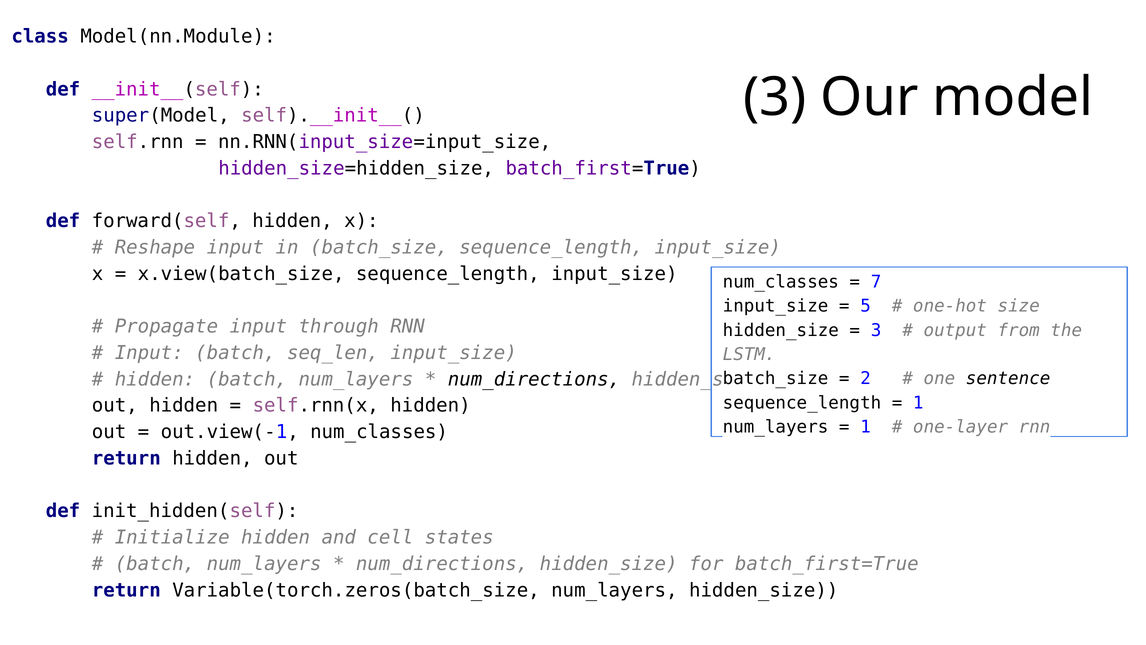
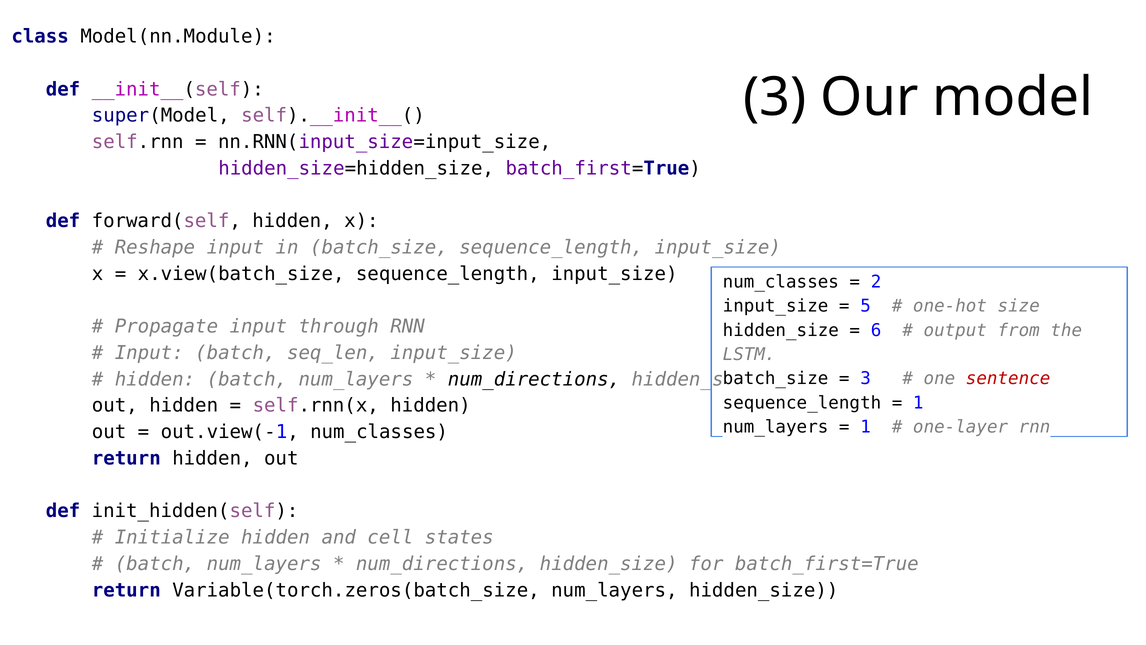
7: 7 -> 2
3 at (876, 330): 3 -> 6
2 at (866, 378): 2 -> 3
sentence colour: black -> red
